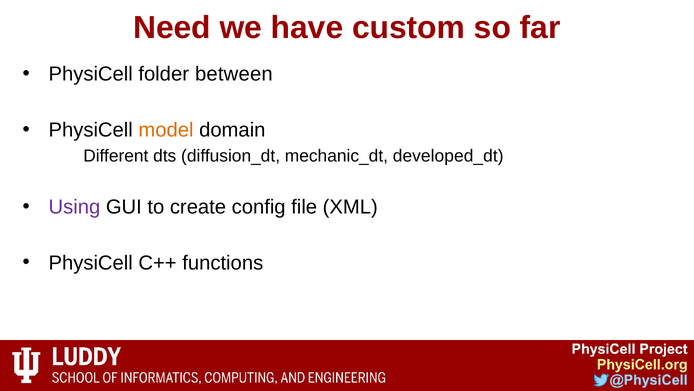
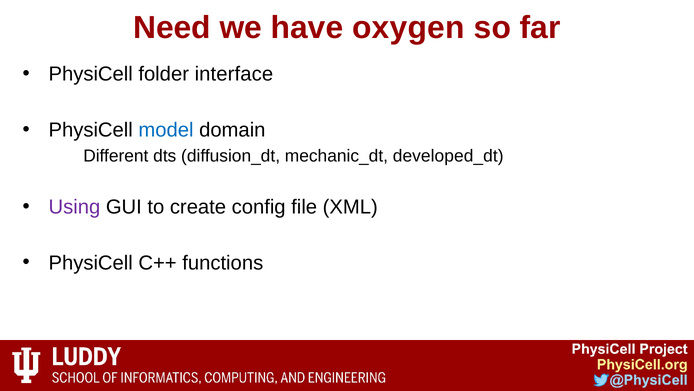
custom: custom -> oxygen
between: between -> interface
model colour: orange -> blue
